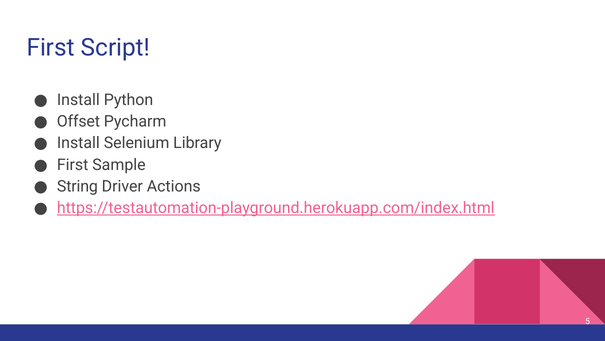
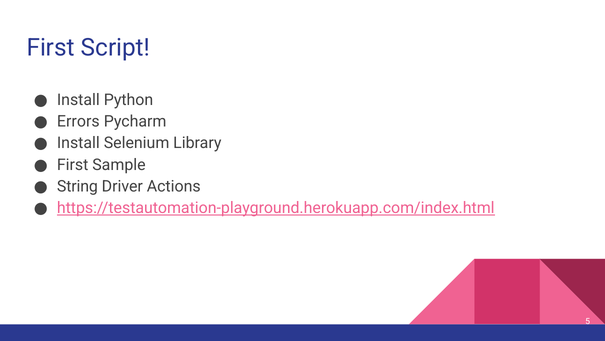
Offset: Offset -> Errors
